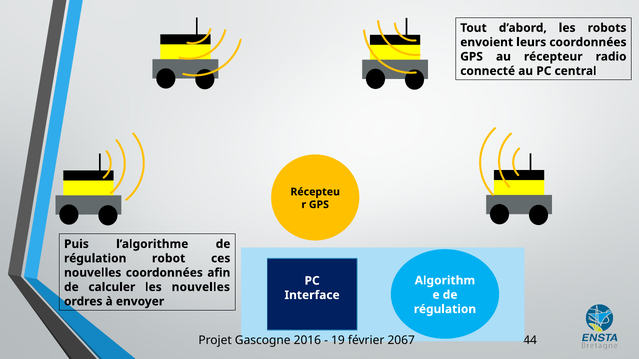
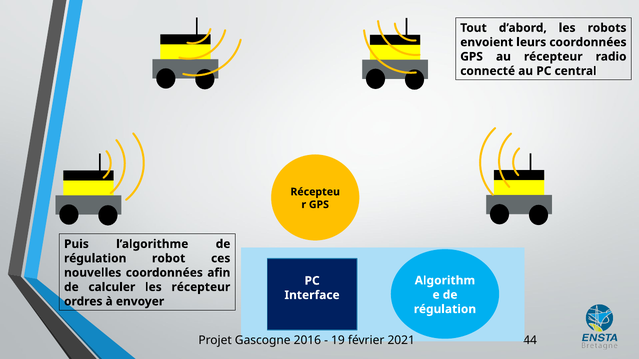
les nouvelles: nouvelles -> récepteur
2067: 2067 -> 2021
